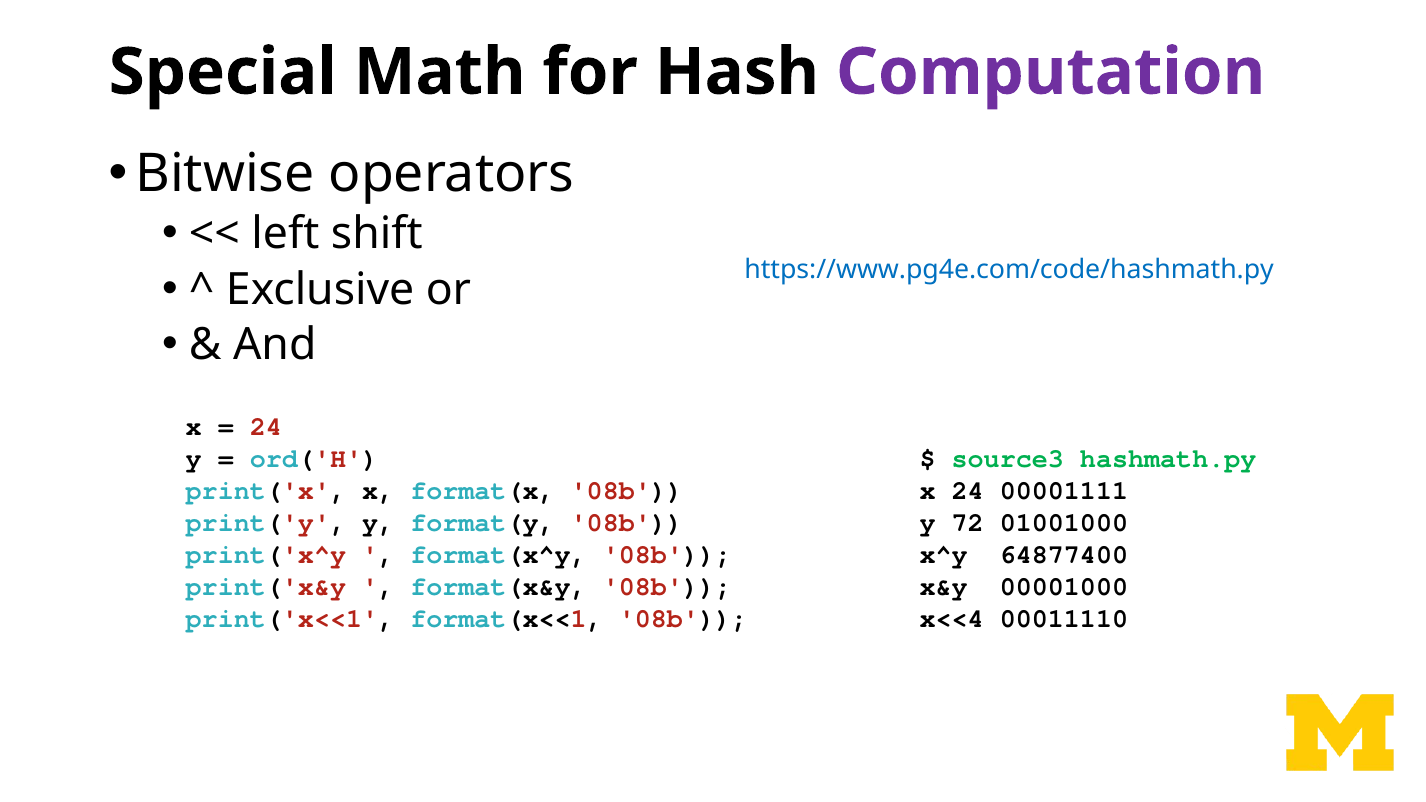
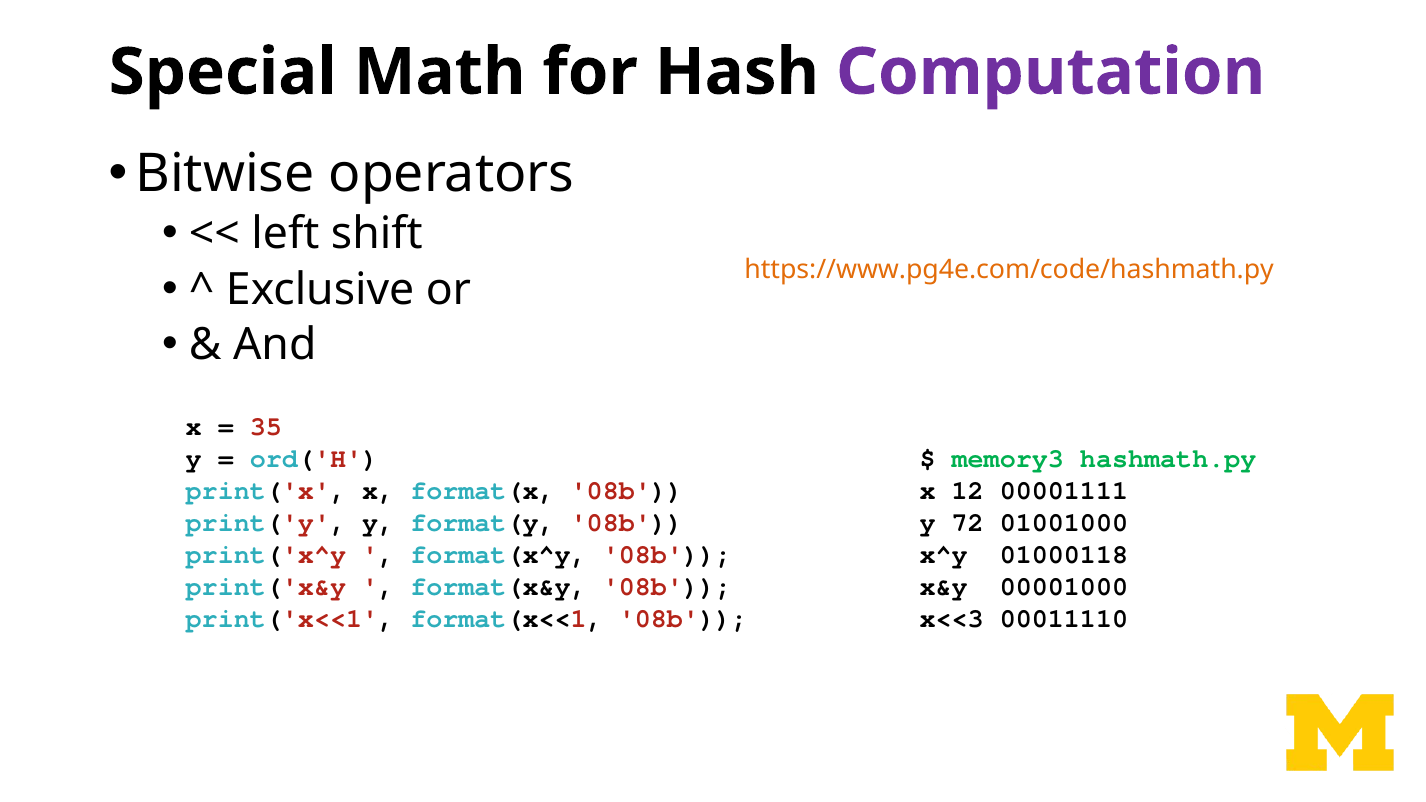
https://www.pg4e.com/code/hashmath.py colour: blue -> orange
24 at (266, 426): 24 -> 35
source3: source3 -> memory3
x 24: 24 -> 12
64877400: 64877400 -> 01000118
x<<4: x<<4 -> x<<3
